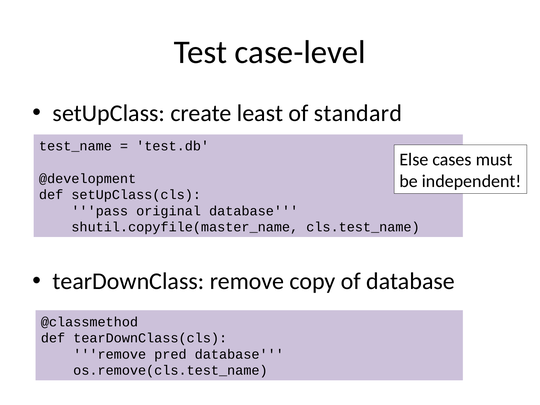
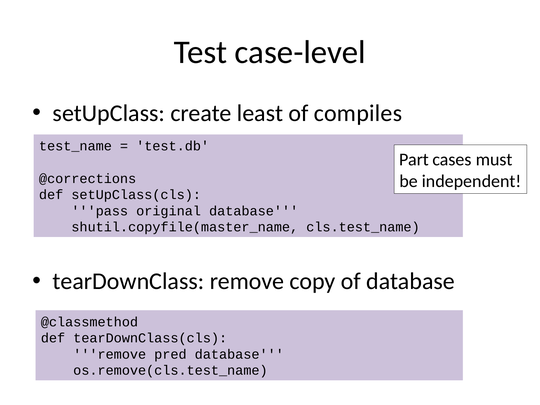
standard: standard -> compiles
Else: Else -> Part
@development: @development -> @corrections
